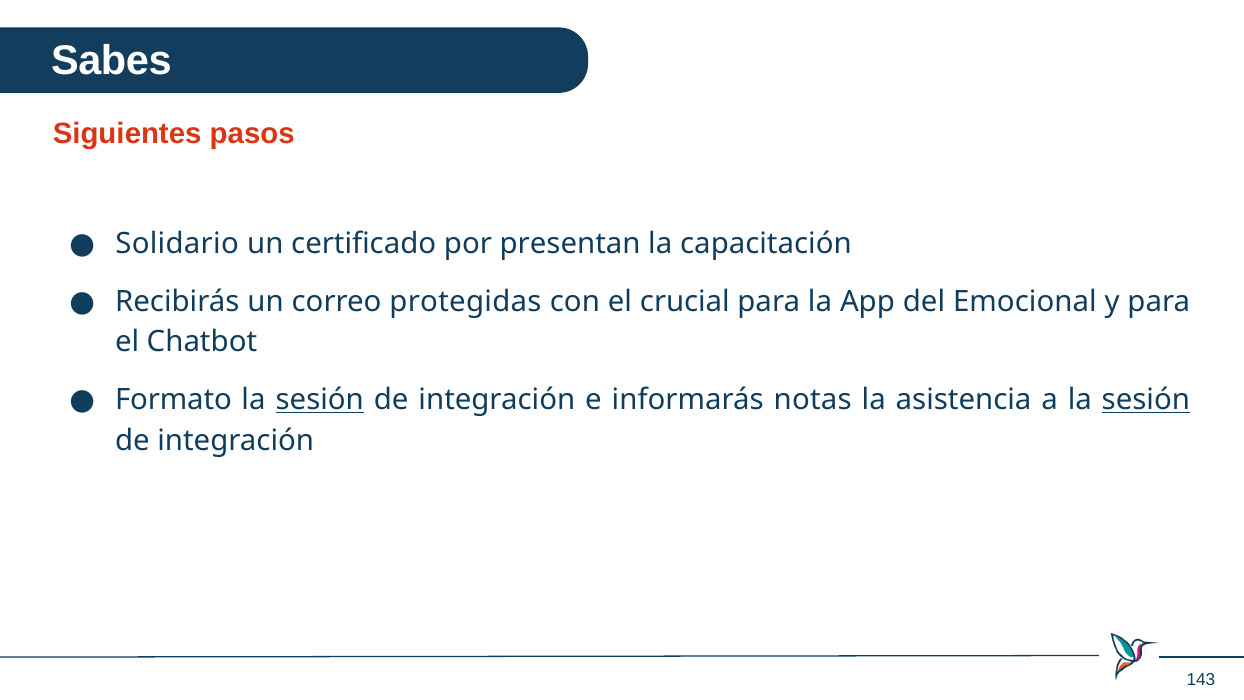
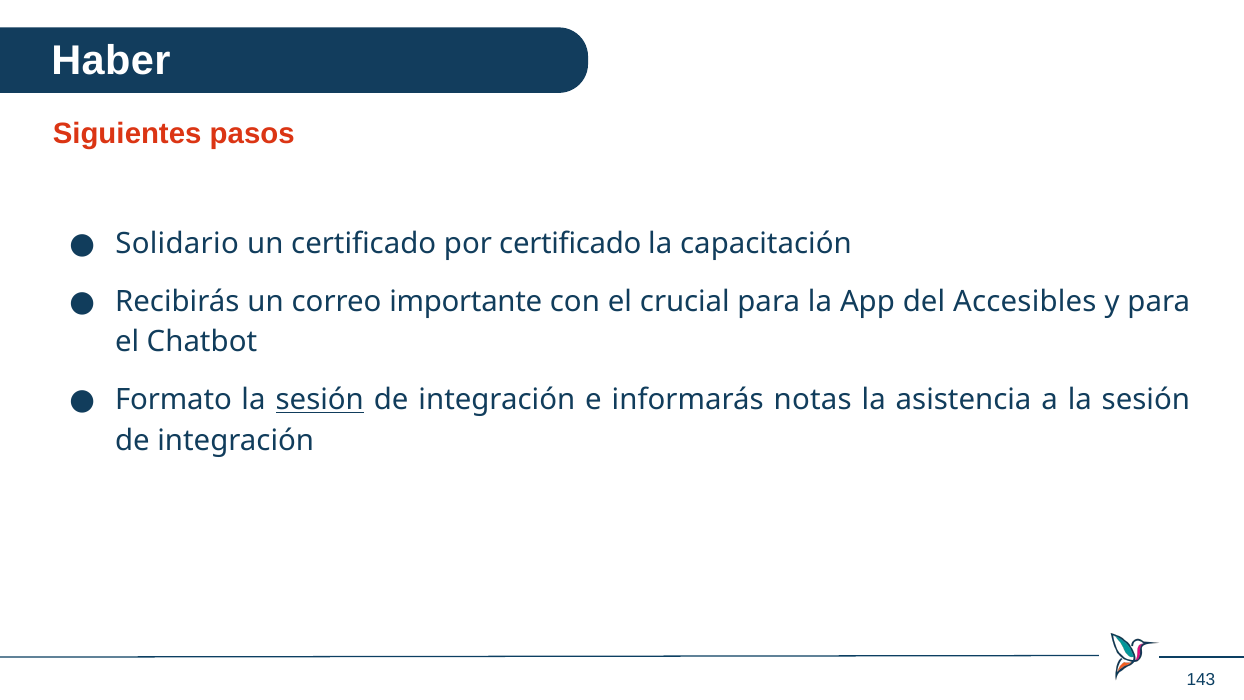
Sabes: Sabes -> Haber
por presentan: presentan -> certificado
protegidas: protegidas -> importante
Emocional: Emocional -> Accesibles
sesión at (1146, 400) underline: present -> none
